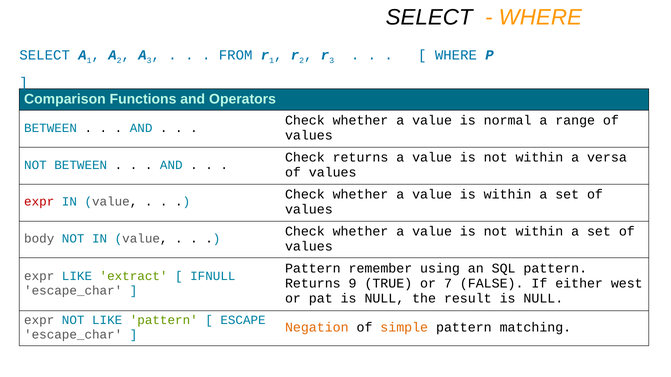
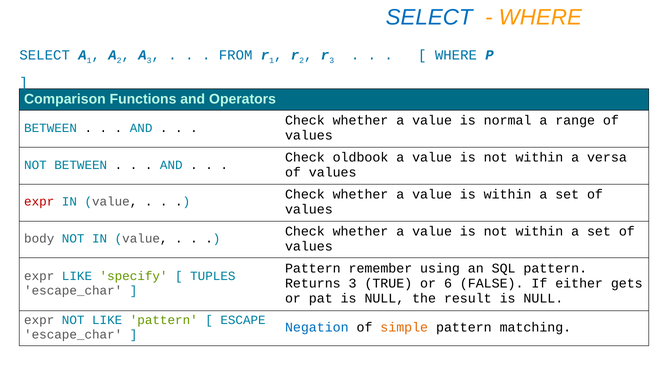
SELECT at (429, 17) colour: black -> blue
Check returns: returns -> oldbook
extract: extract -> specify
IFNULL: IFNULL -> TUPLES
Returns 9: 9 -> 3
7: 7 -> 6
west: west -> gets
Negation colour: orange -> blue
